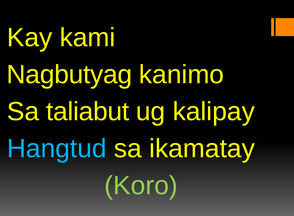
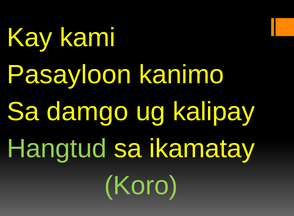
Nagbutyag: Nagbutyag -> Pasayloon
taliabut: taliabut -> damgo
Hangtud colour: light blue -> light green
